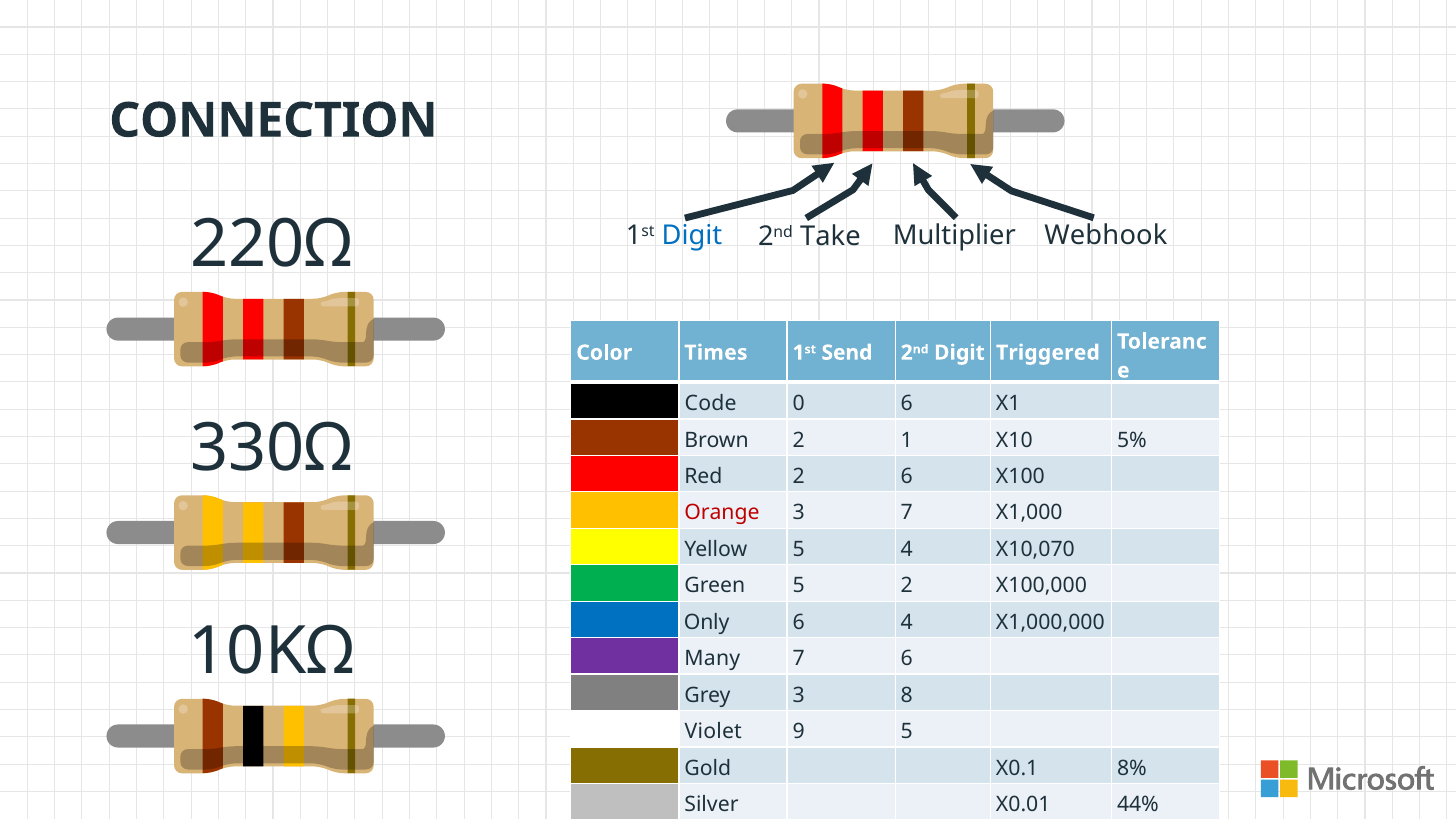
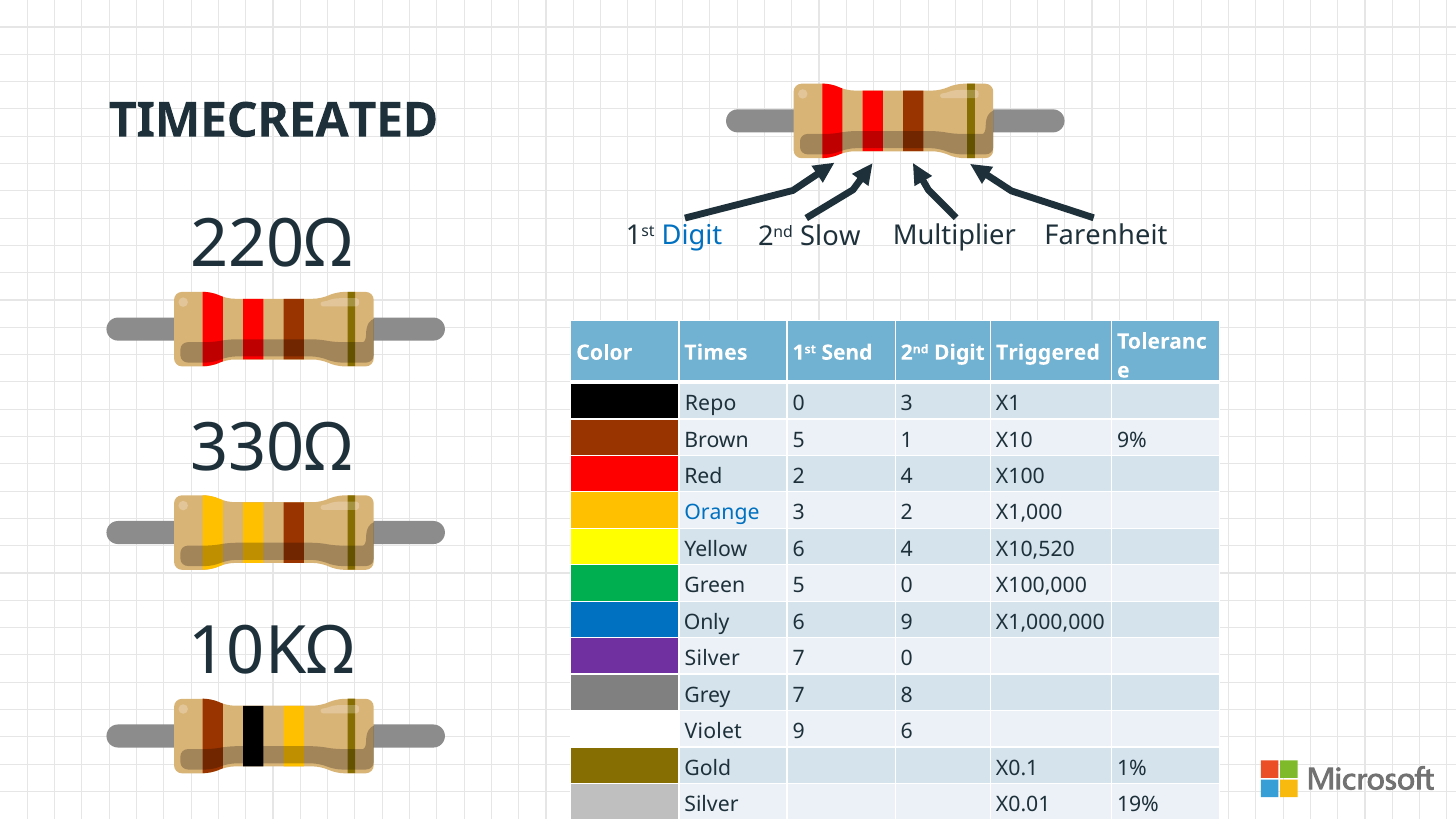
CONNECTION: CONNECTION -> TIMECREATED
Take: Take -> Slow
Webhook: Webhook -> Farenheit
Code: Code -> Repo
0 6: 6 -> 3
Brown 2: 2 -> 5
5%: 5% -> 9%
2 6: 6 -> 4
Orange colour: red -> blue
3 7: 7 -> 2
Yellow 5: 5 -> 6
X10,070: X10,070 -> X10,520
5 2: 2 -> 0
6 4: 4 -> 9
Many at (712, 659): Many -> Silver
7 6: 6 -> 0
Grey 3: 3 -> 7
9 5: 5 -> 6
8%: 8% -> 1%
44%: 44% -> 19%
